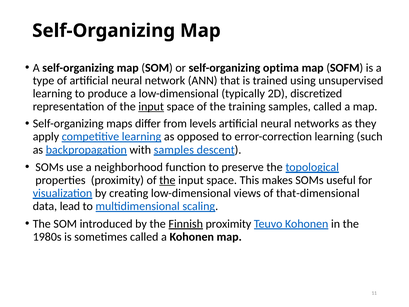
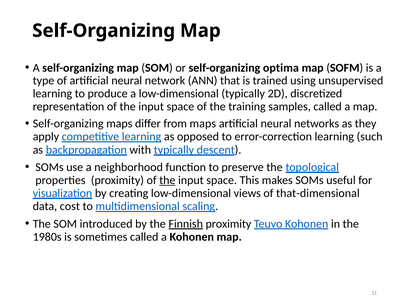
input at (151, 106) underline: present -> none
from levels: levels -> maps
with samples: samples -> typically
lead: lead -> cost
